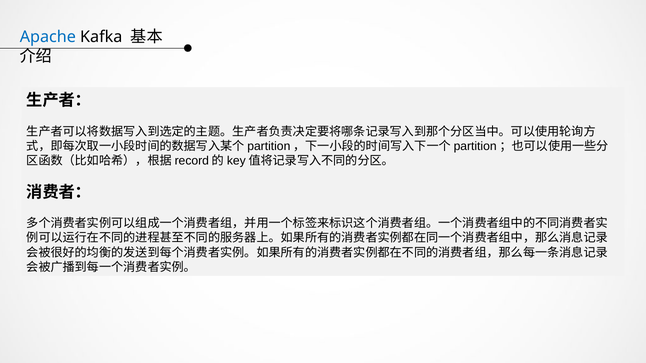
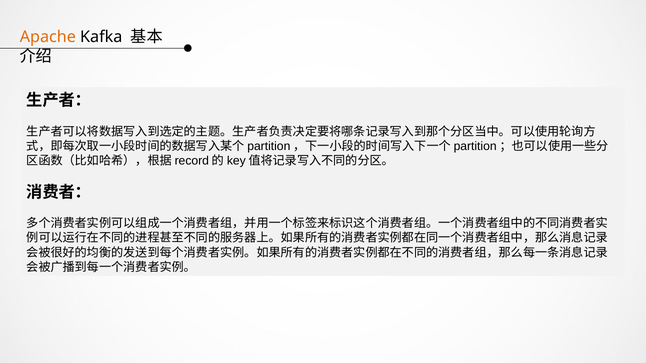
Apache colour: blue -> orange
